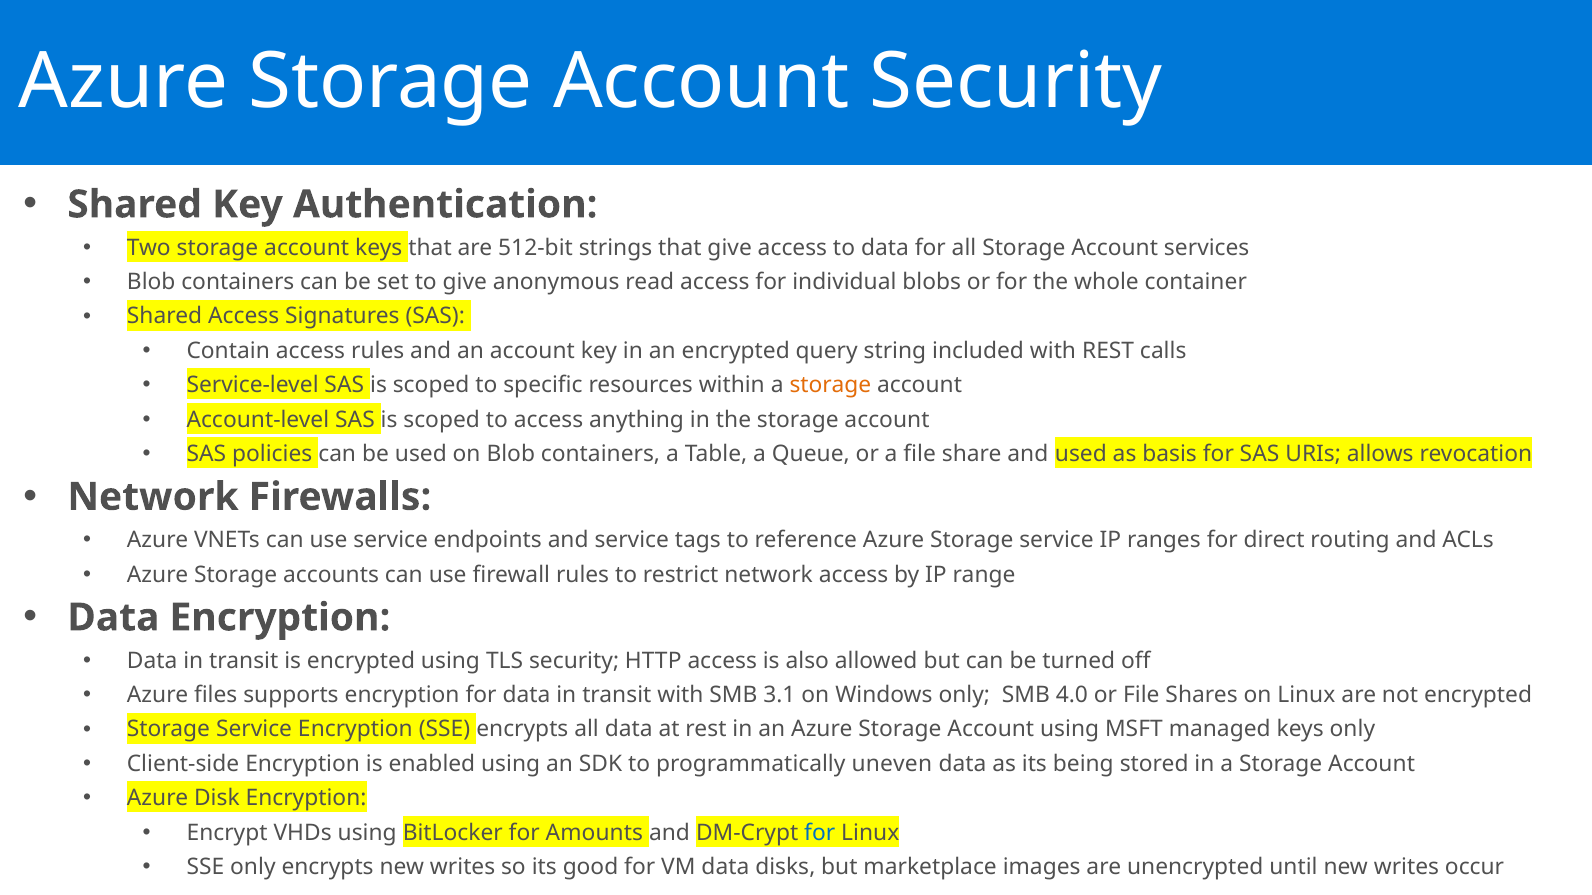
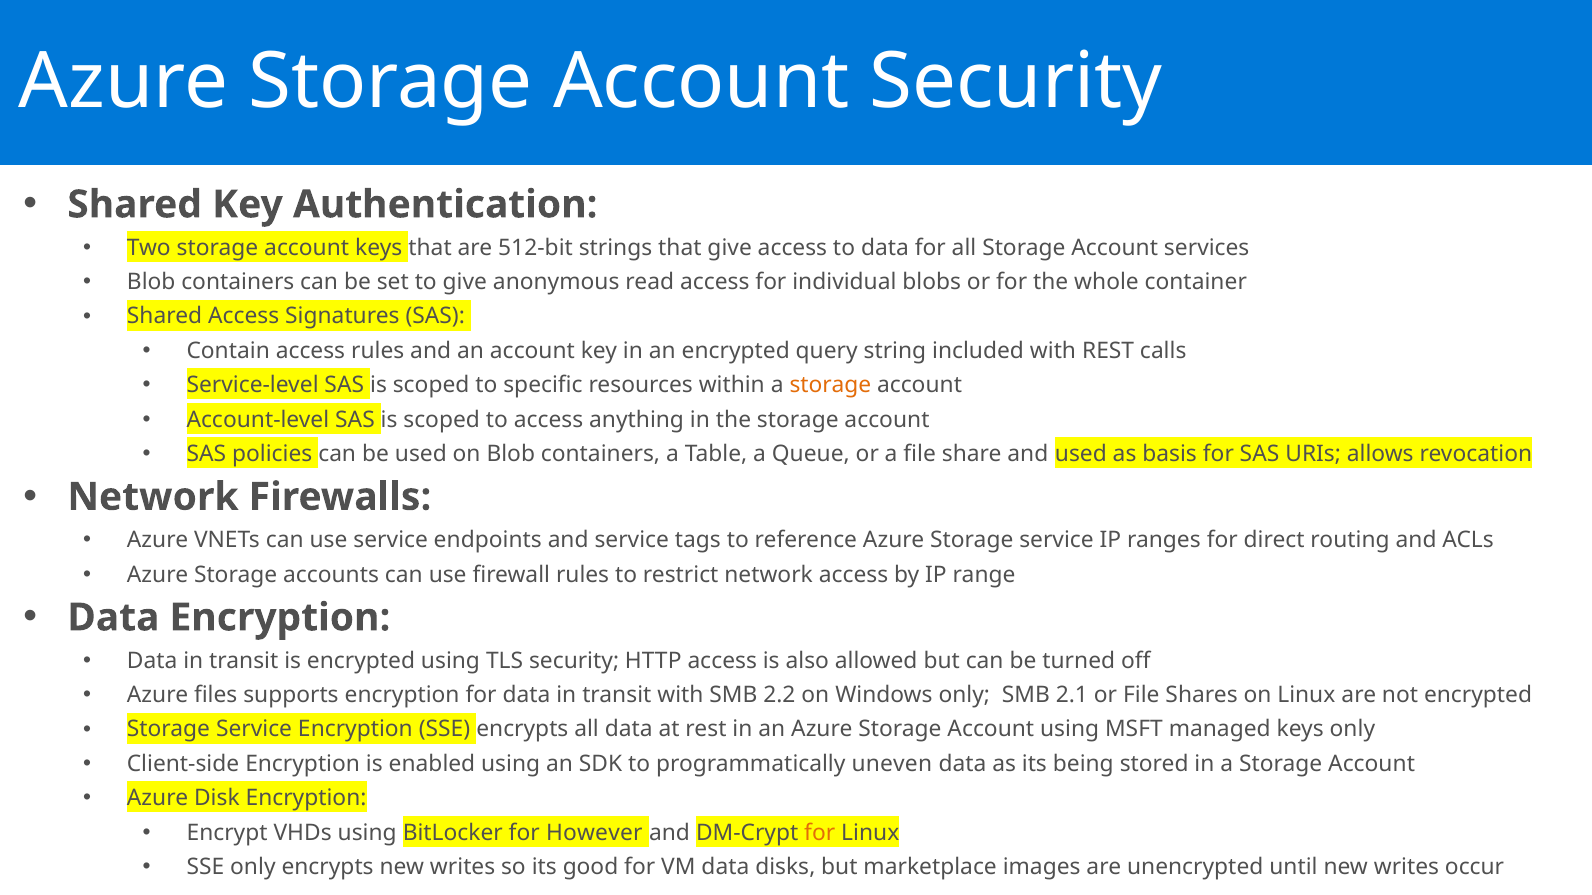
3.1: 3.1 -> 2.2
4.0: 4.0 -> 2.1
Amounts: Amounts -> However
for at (820, 833) colour: blue -> orange
